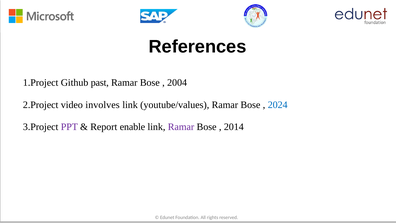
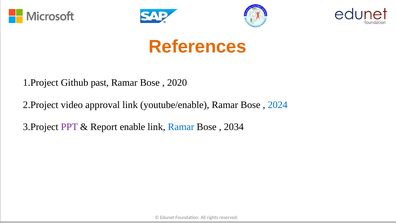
References colour: black -> orange
2004: 2004 -> 2020
involves: involves -> approval
youtube/values: youtube/values -> youtube/enable
Ramar at (181, 127) colour: purple -> blue
2014: 2014 -> 2034
